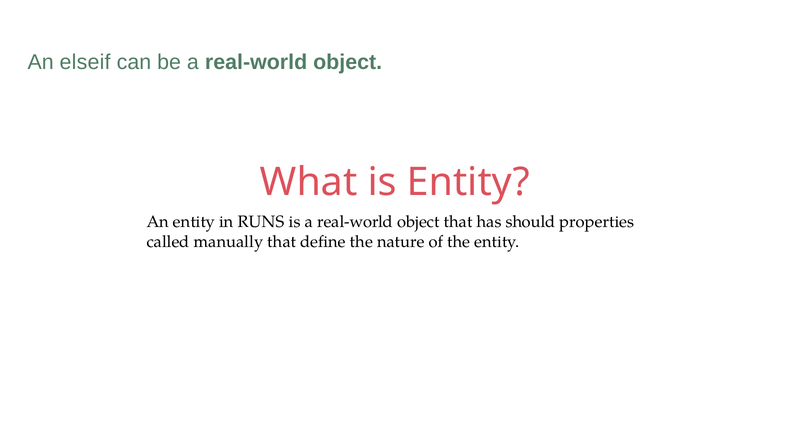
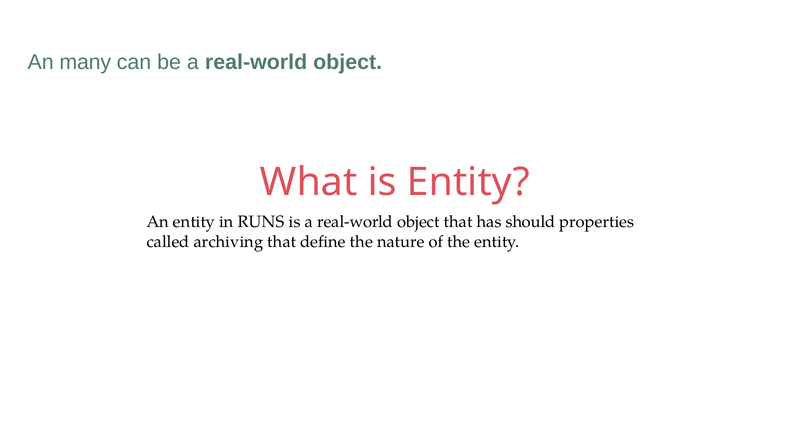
elseif: elseif -> many
manually: manually -> archiving
